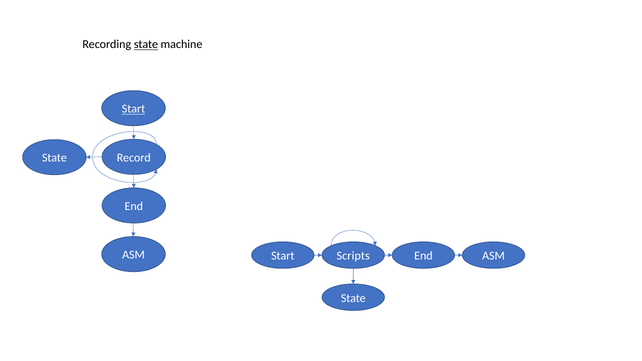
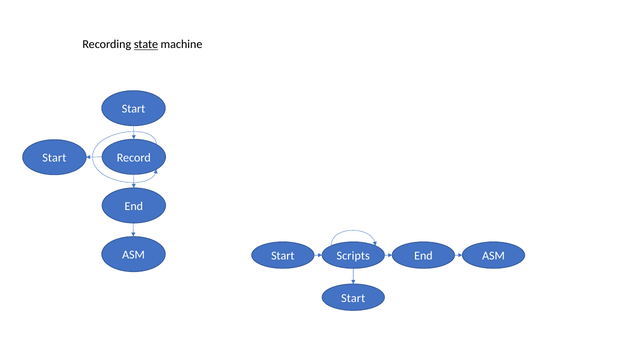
Start at (134, 109) underline: present -> none
State at (54, 158): State -> Start
State at (353, 298): State -> Start
